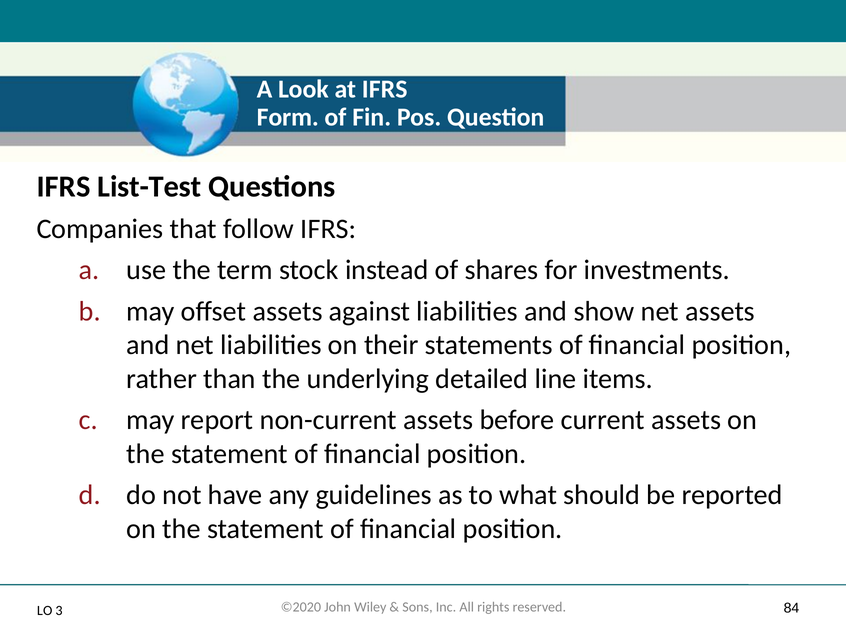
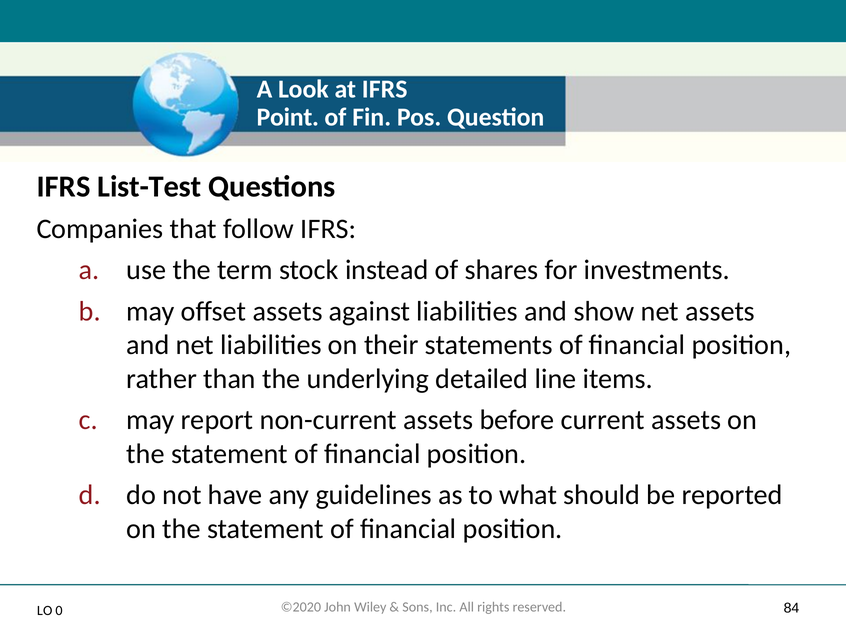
Form: Form -> Point
3: 3 -> 0
